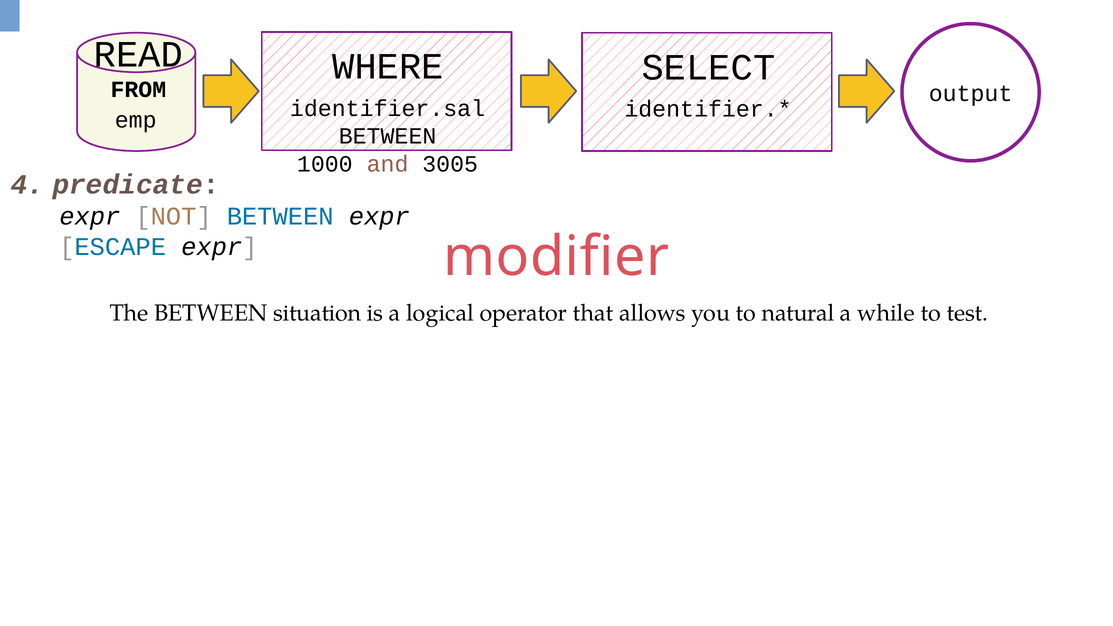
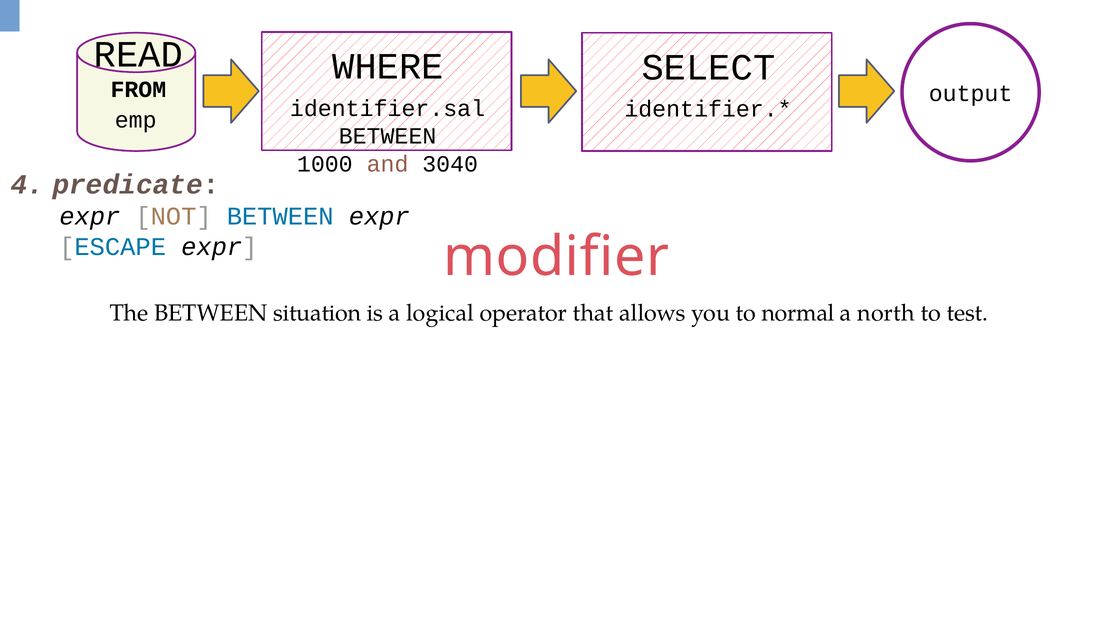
3005: 3005 -> 3040
natural: natural -> normal
while: while -> north
